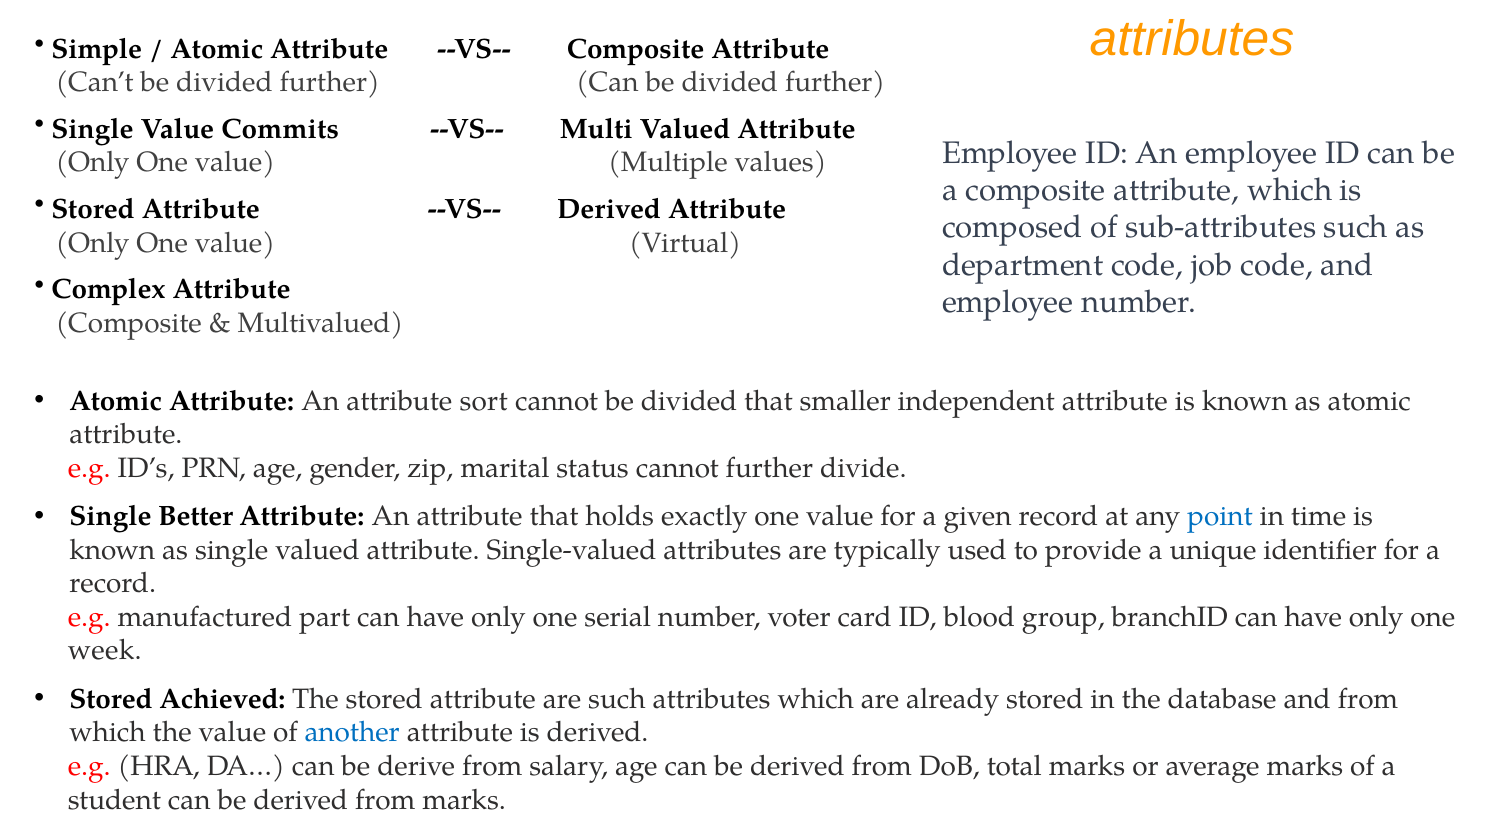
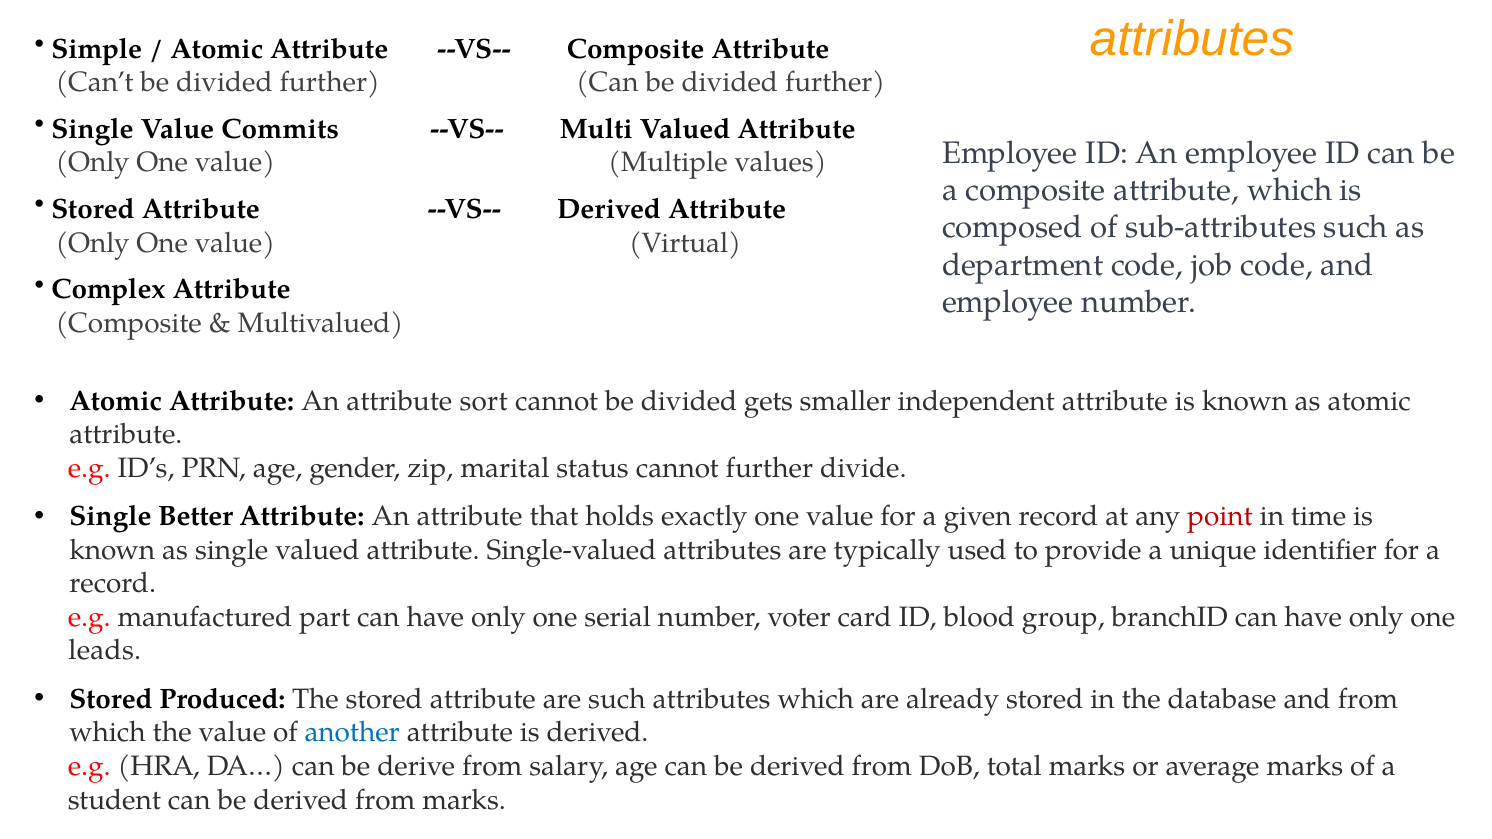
divided that: that -> gets
point colour: blue -> red
week: week -> leads
Achieved: Achieved -> Produced
